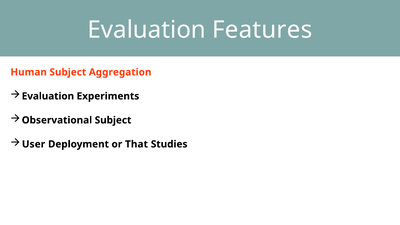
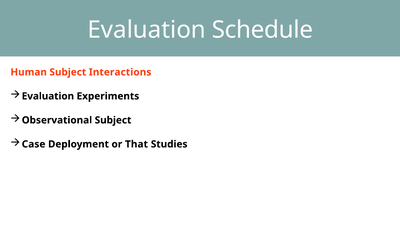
Features: Features -> Schedule
Aggregation: Aggregation -> Interactions
User: User -> Case
